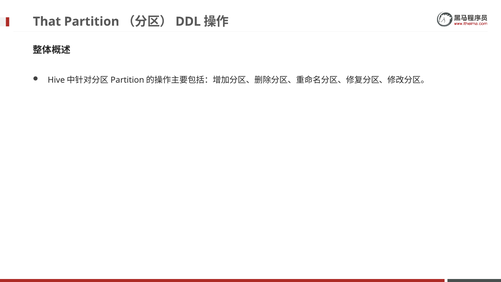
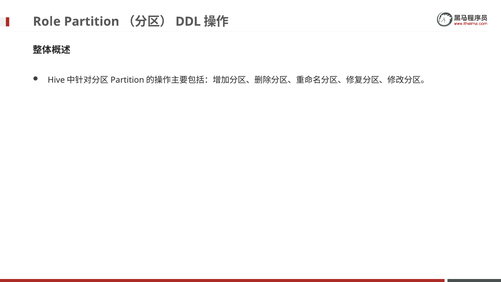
That: That -> Role
